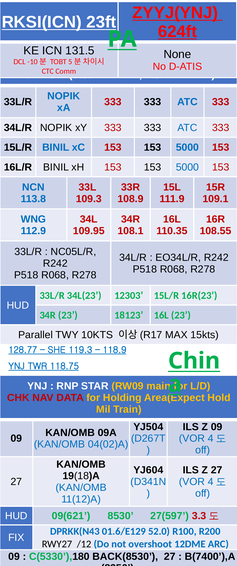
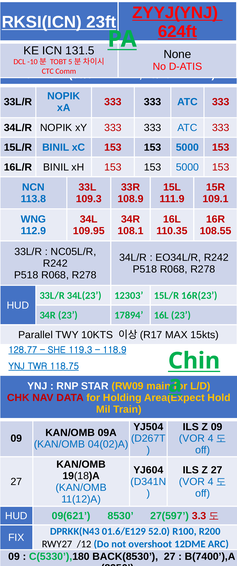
18123: 18123 -> 17894
